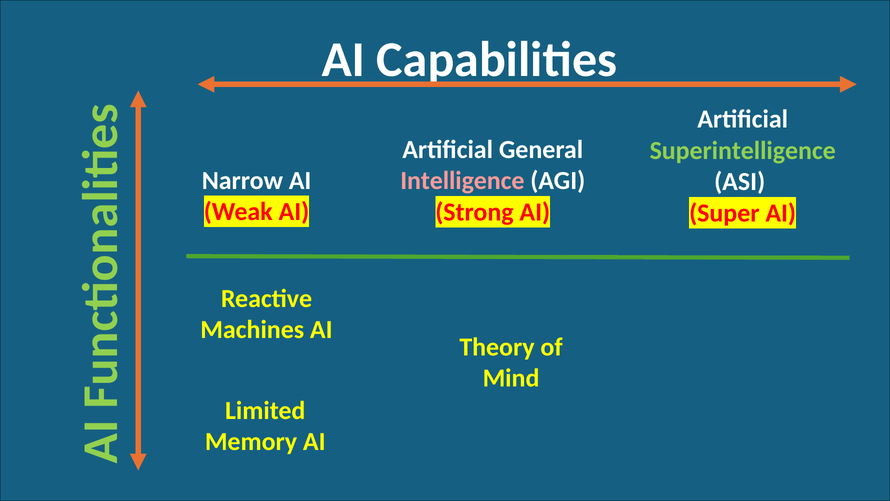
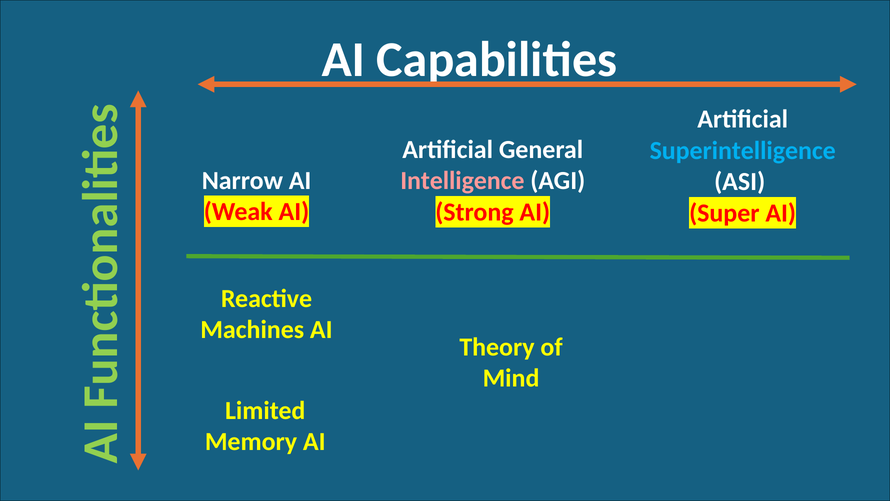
Superintelligence colour: light green -> light blue
